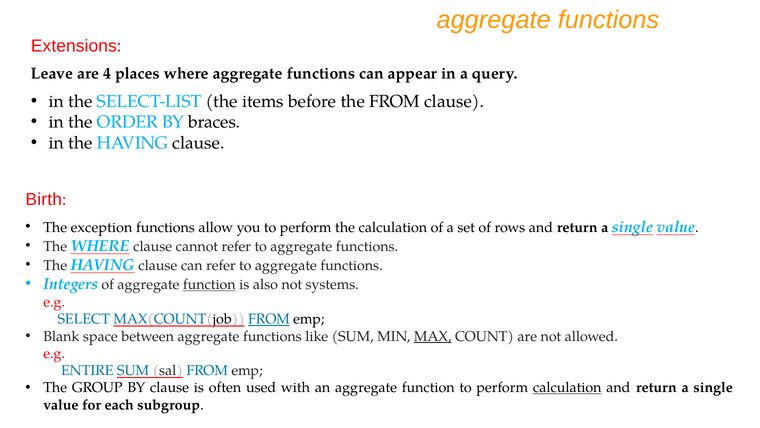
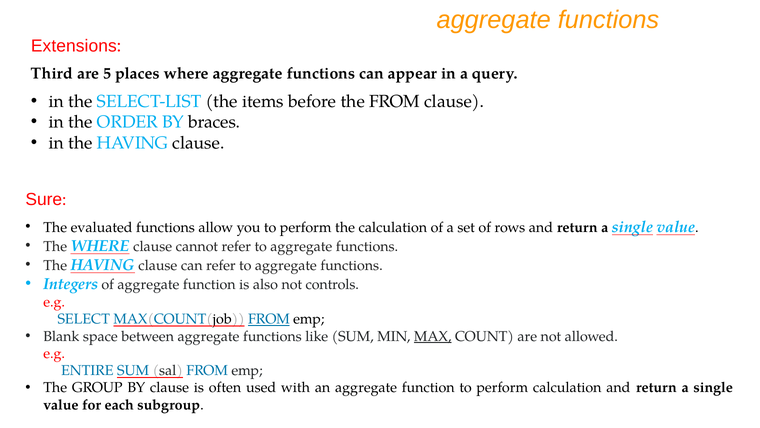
Leave: Leave -> Third
4: 4 -> 5
Birth: Birth -> Sure
exception: exception -> evaluated
function at (209, 284) underline: present -> none
systems: systems -> controls
calculation at (567, 387) underline: present -> none
